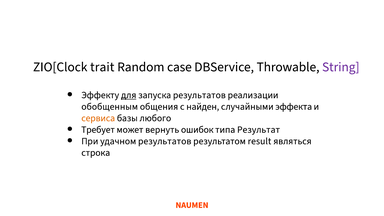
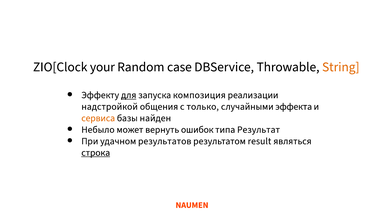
trait: trait -> your
String colour: purple -> orange
запуска результатов: результатов -> композиция
обобщенным: обобщенным -> надстройкой
найден: найден -> только
любого: любого -> найден
Требует: Требует -> Небыло
строка underline: none -> present
